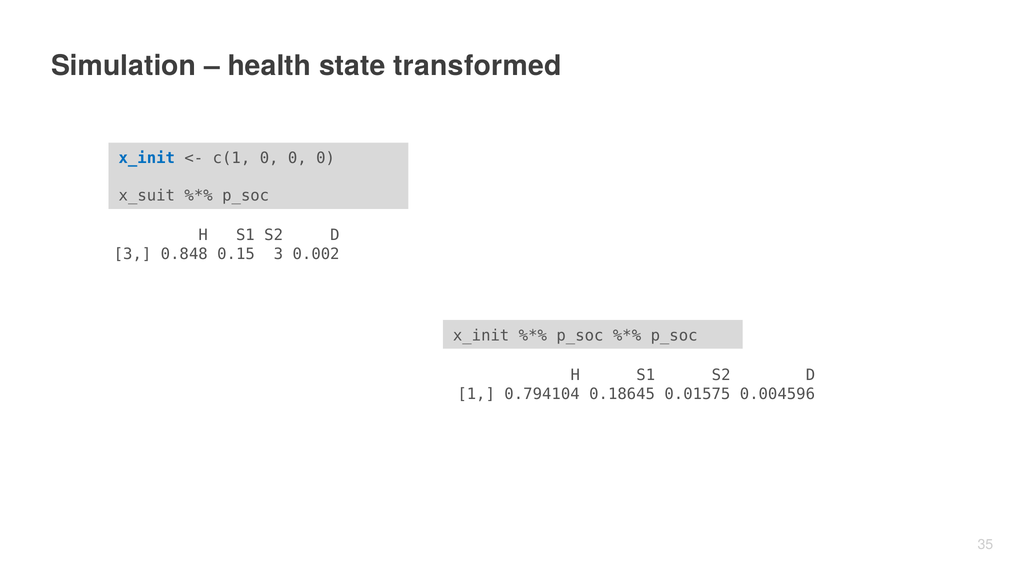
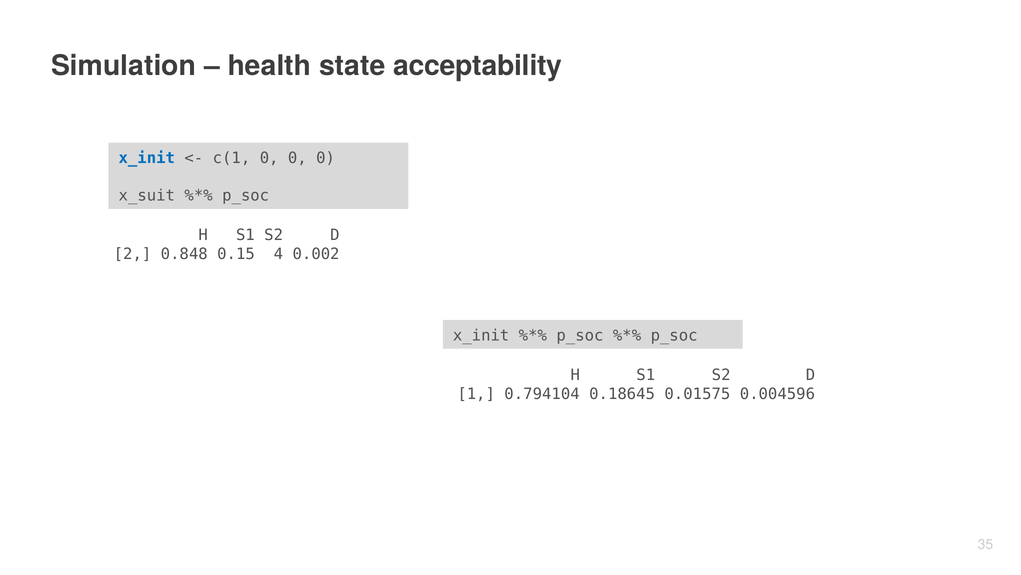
transformed: transformed -> acceptability
3 at (133, 254): 3 -> 2
0.15 3: 3 -> 4
